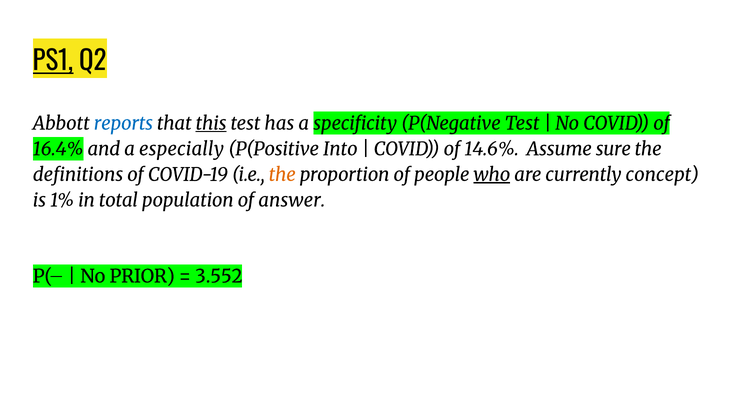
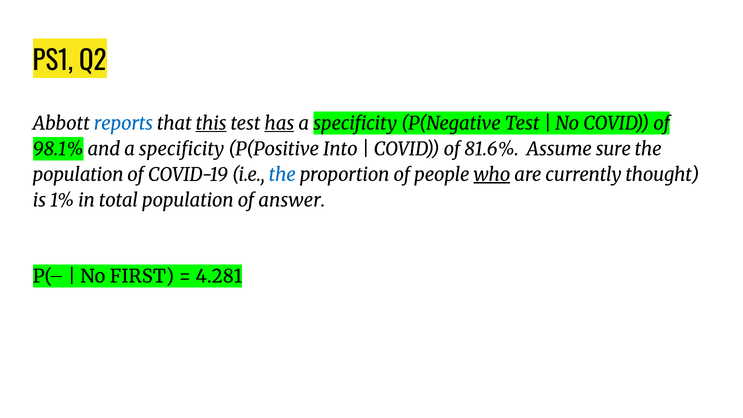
PS1 underline: present -> none
has underline: none -> present
16.4%: 16.4% -> 98.1%
and a especially: especially -> specificity
14.6%: 14.6% -> 81.6%
definitions at (78, 175): definitions -> population
the at (282, 175) colour: orange -> blue
concept: concept -> thought
PRIOR: PRIOR -> FIRST
3.552: 3.552 -> 4.281
